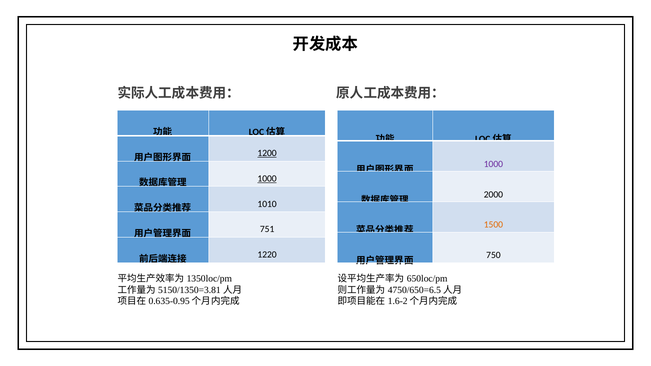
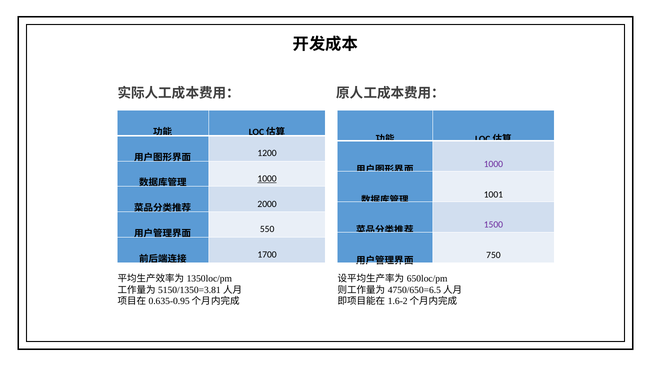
1200 underline: present -> none
2000: 2000 -> 1001
1010: 1010 -> 2000
1500 colour: orange -> purple
751: 751 -> 550
1220: 1220 -> 1700
